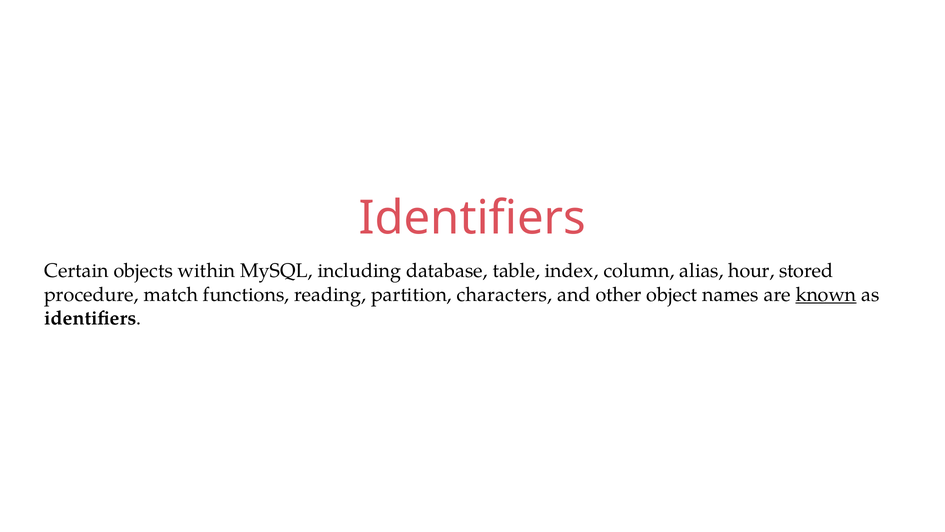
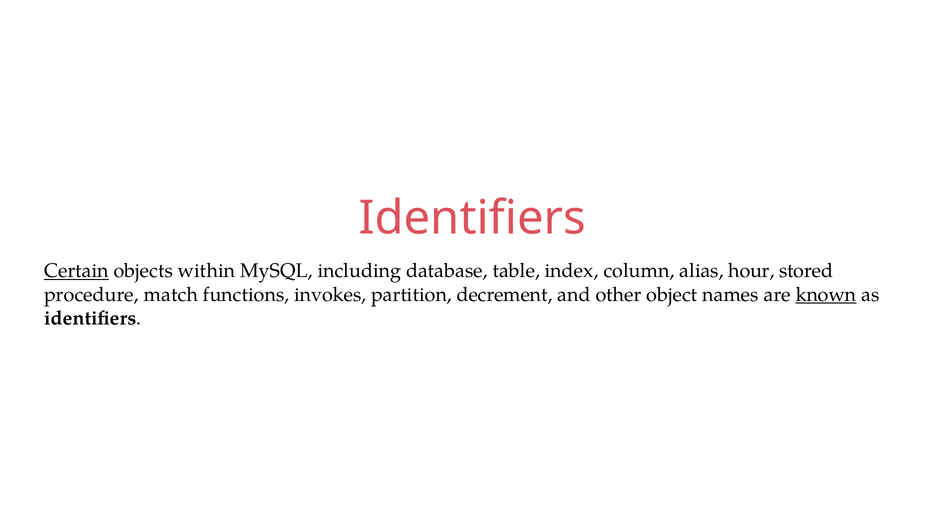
Certain underline: none -> present
reading: reading -> invokes
characters: characters -> decrement
